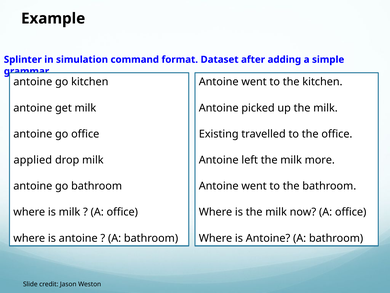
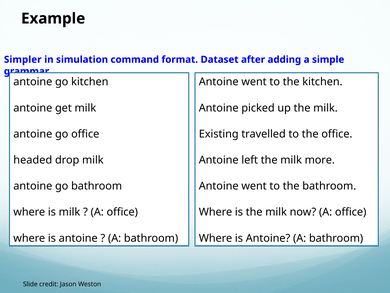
Splinter: Splinter -> Simpler
applied: applied -> headed
